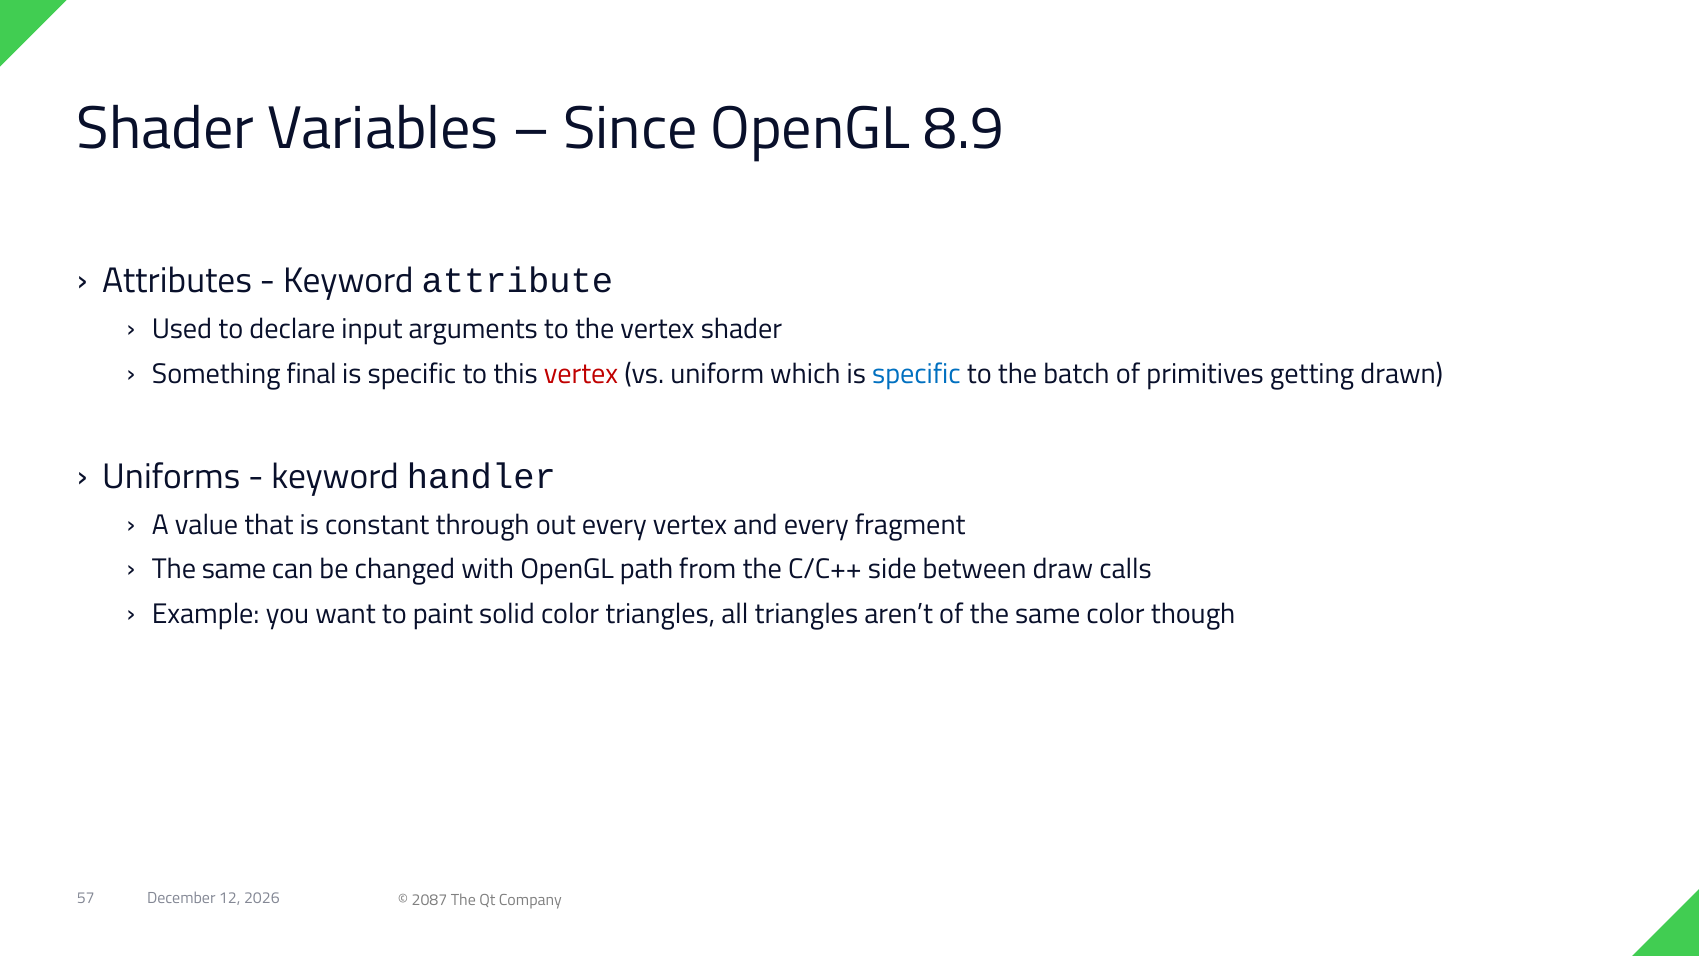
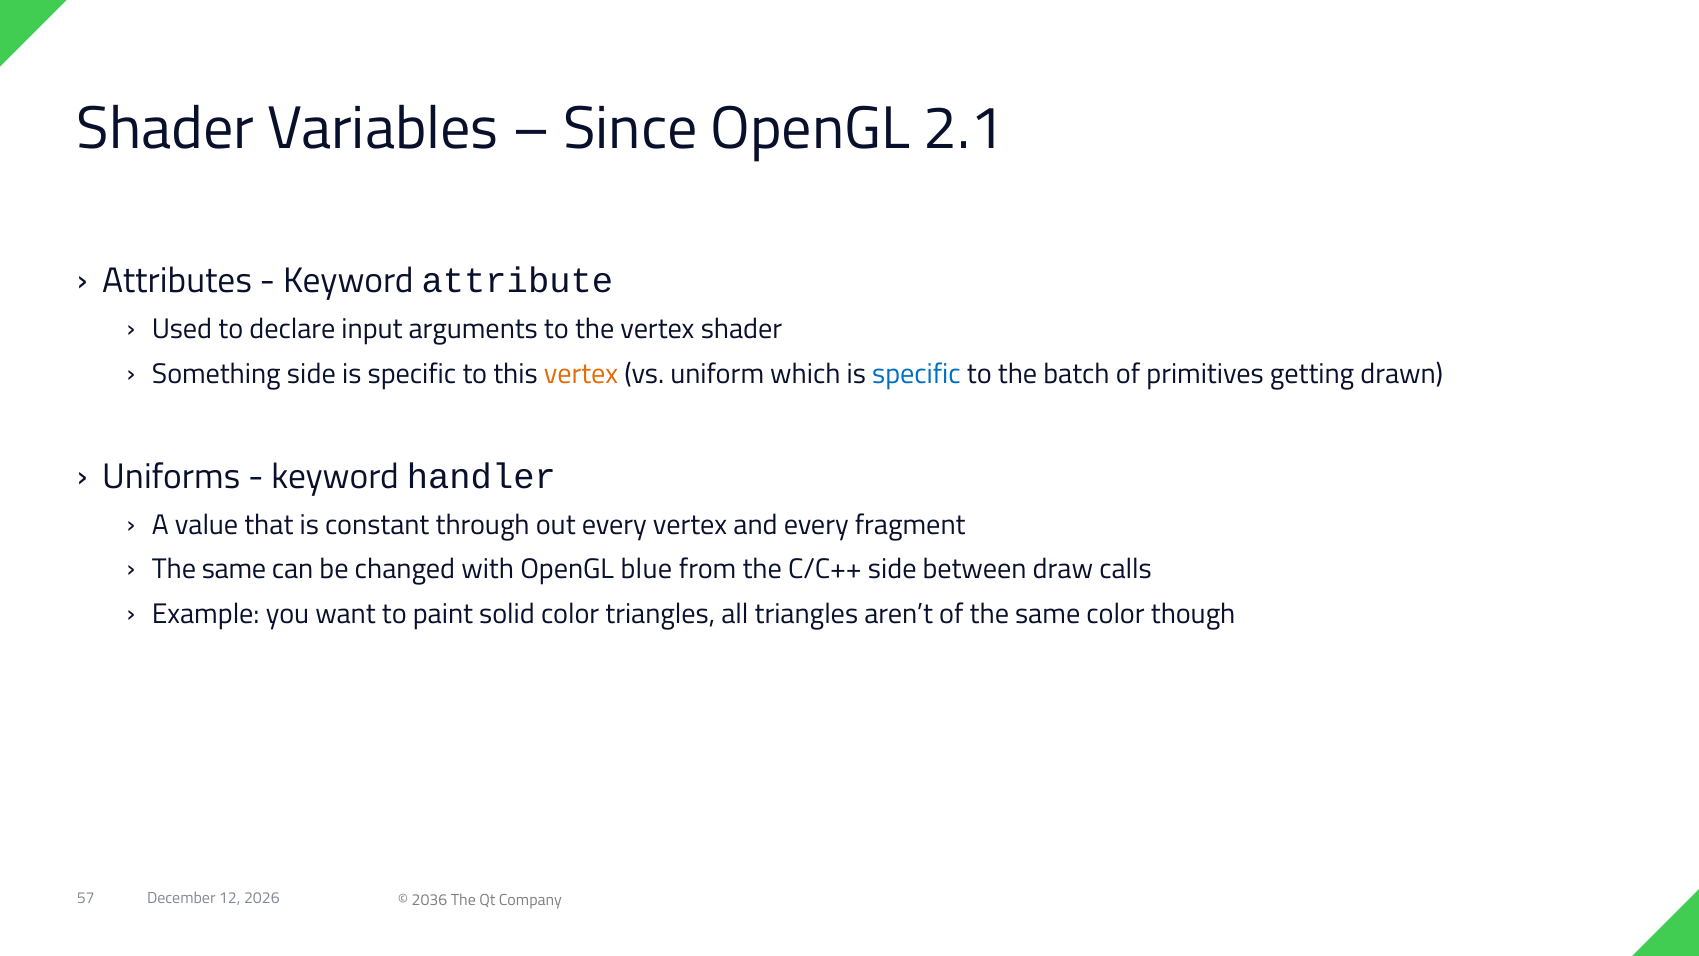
8.9: 8.9 -> 2.1
Something final: final -> side
vertex at (581, 374) colour: red -> orange
path: path -> blue
2087: 2087 -> 2036
